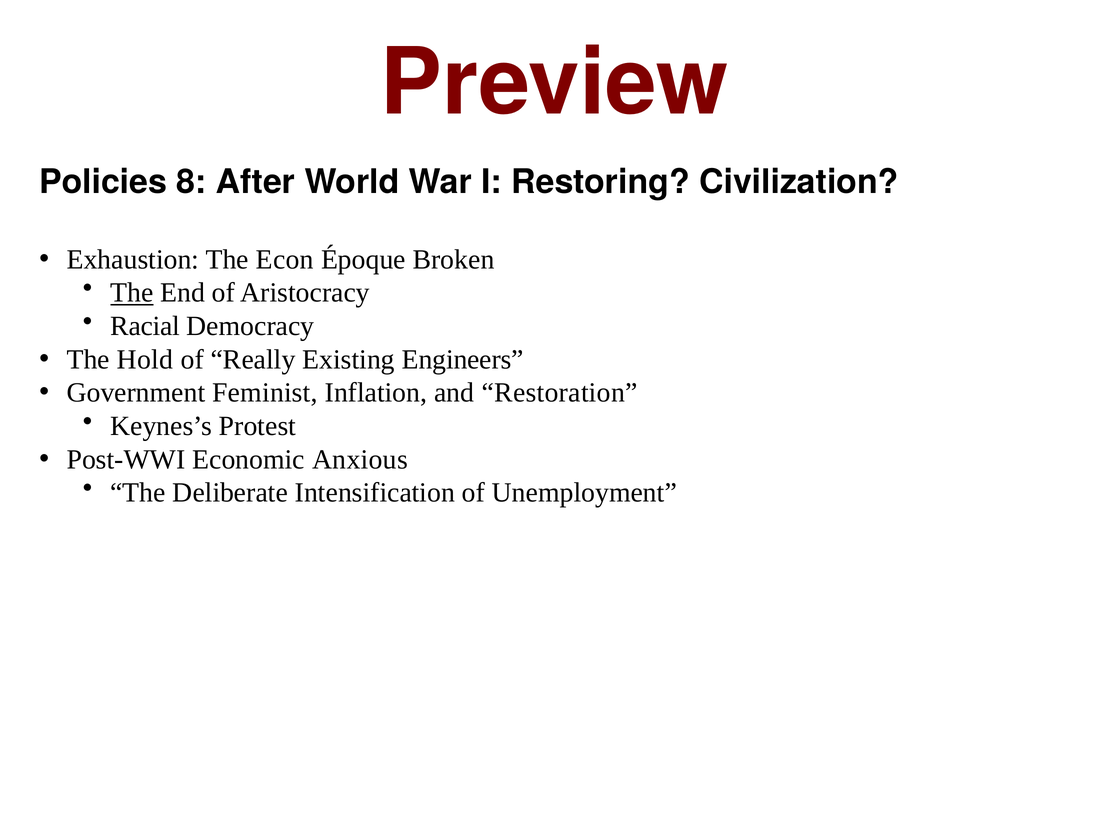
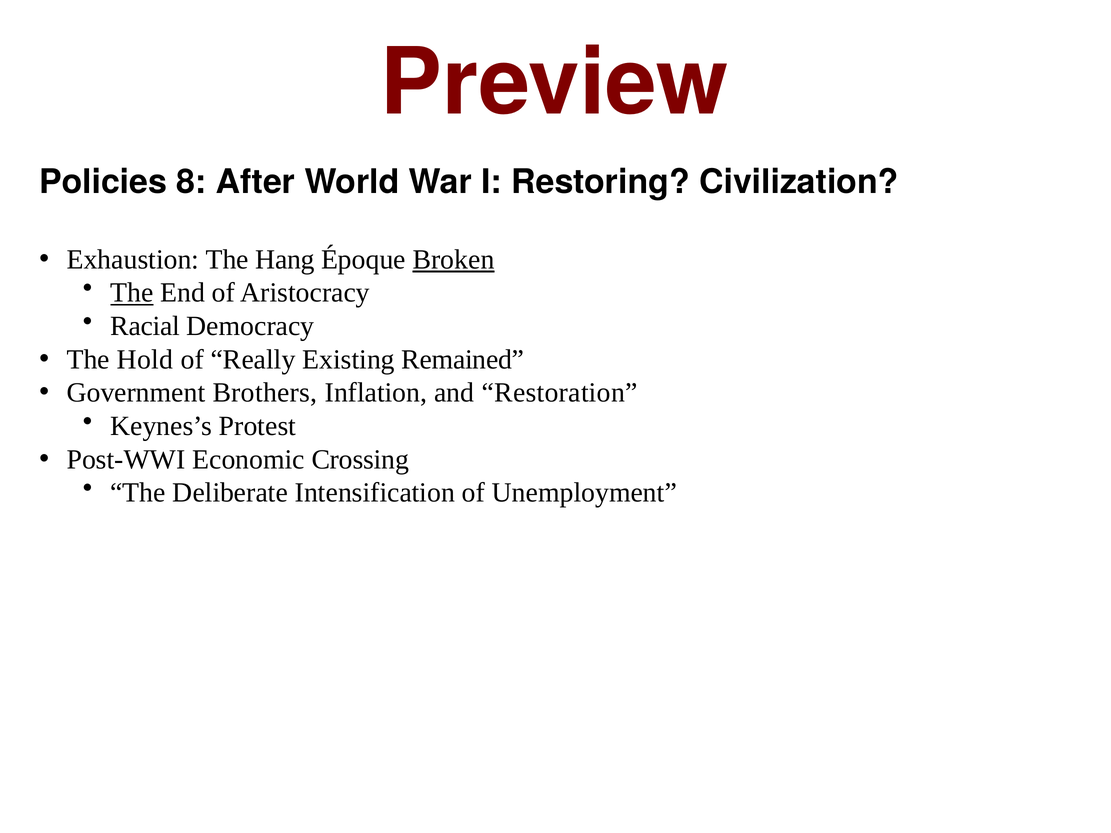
Econ: Econ -> Hang
Broken underline: none -> present
Engineers: Engineers -> Remained
Feminist: Feminist -> Brothers
Anxious: Anxious -> Crossing
